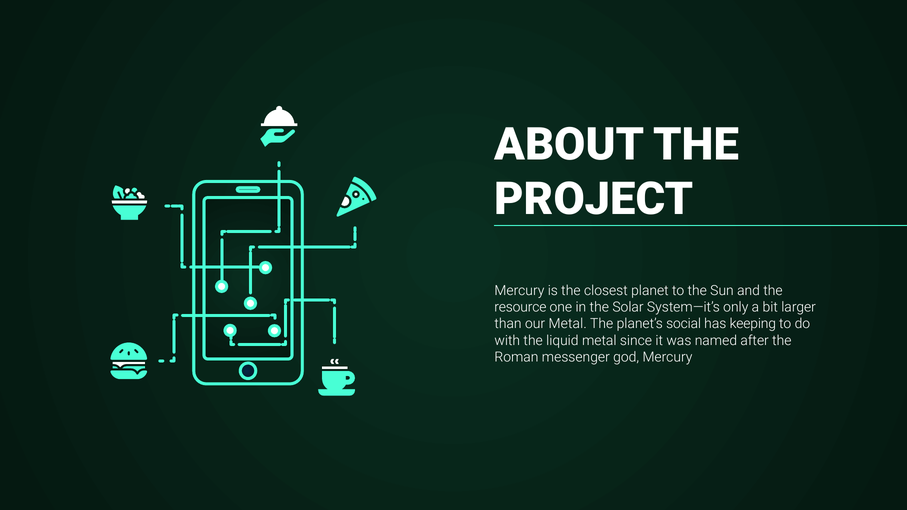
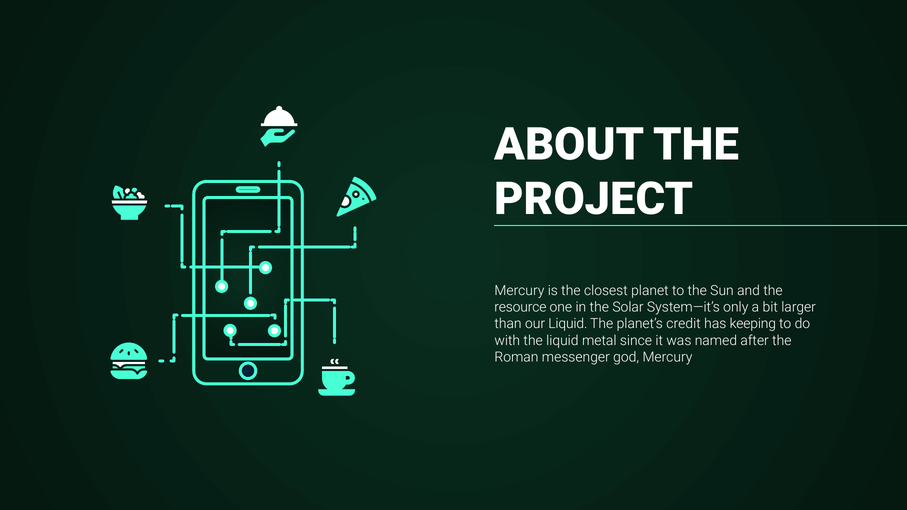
our Metal: Metal -> Liquid
social: social -> credit
